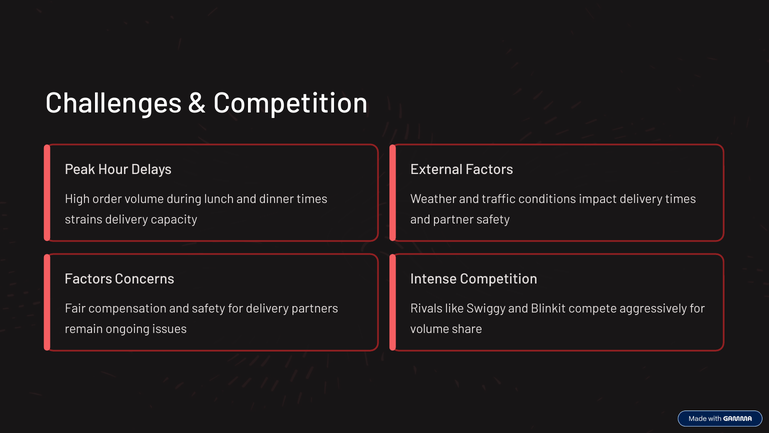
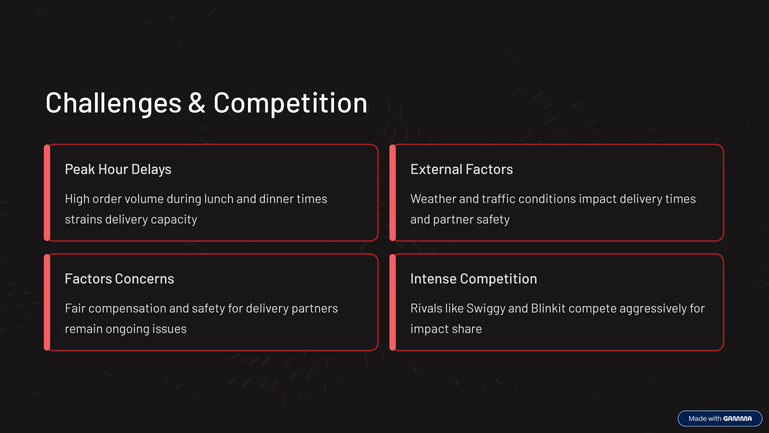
volume at (430, 329): volume -> impact
